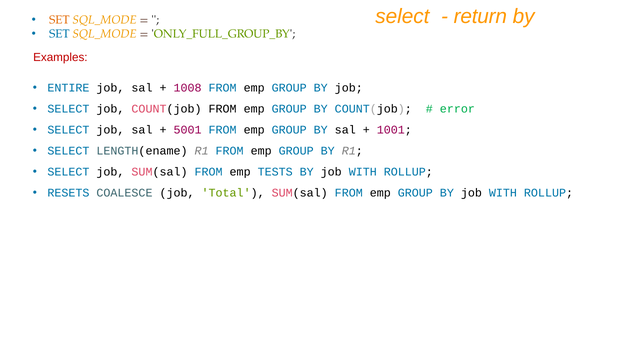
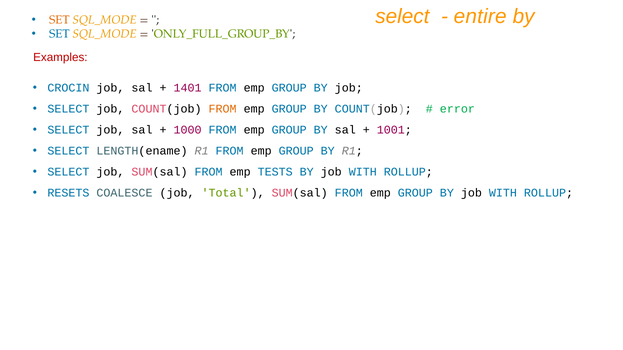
return: return -> entire
ENTIRE: ENTIRE -> CROCIN
1008: 1008 -> 1401
FROM at (223, 109) colour: black -> orange
5001: 5001 -> 1000
